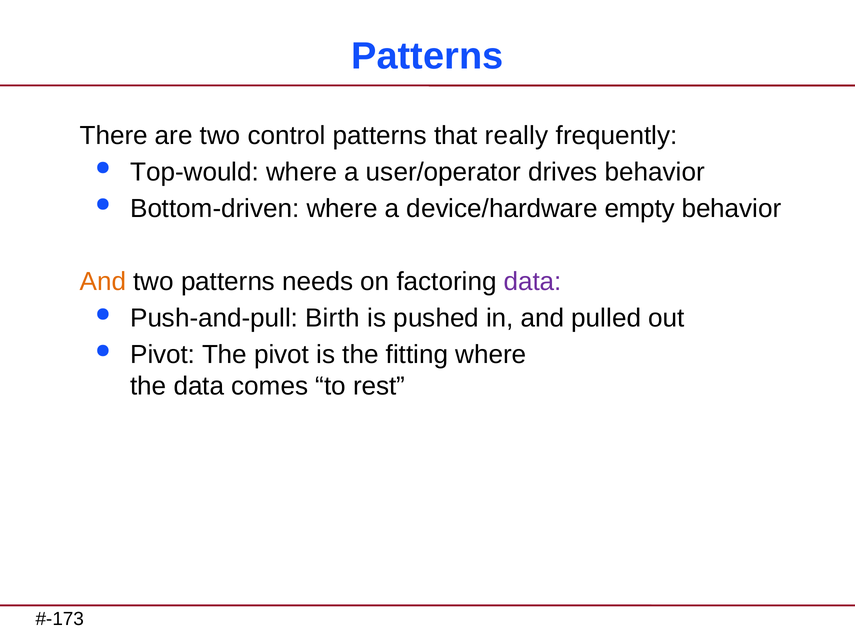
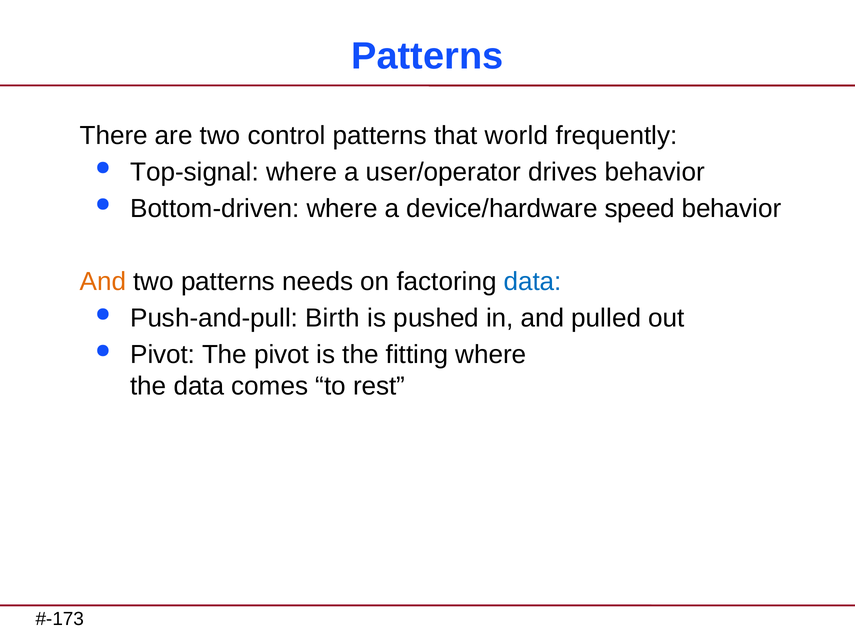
really: really -> world
Top-would: Top-would -> Top-signal
empty: empty -> speed
data at (533, 282) colour: purple -> blue
